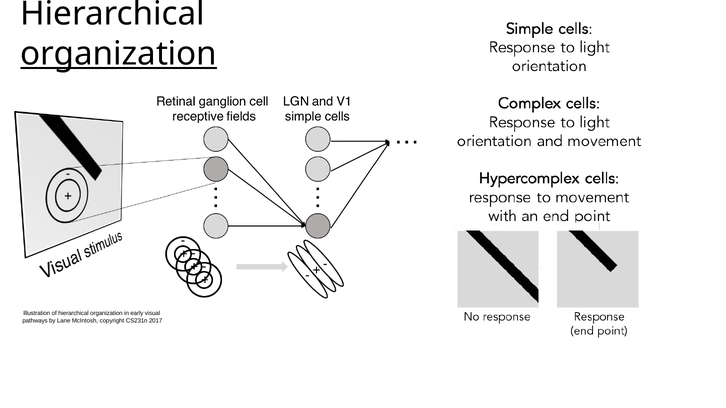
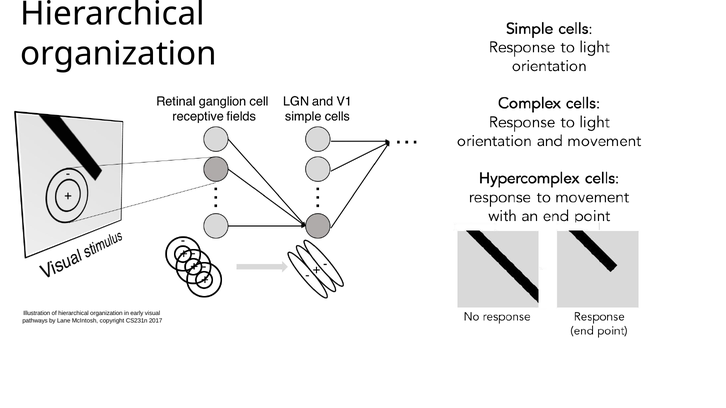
organization at (119, 54) underline: present -> none
